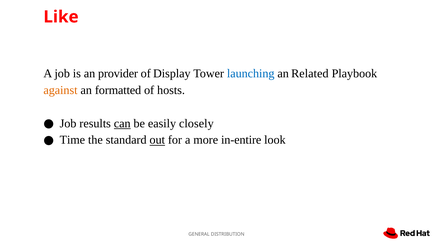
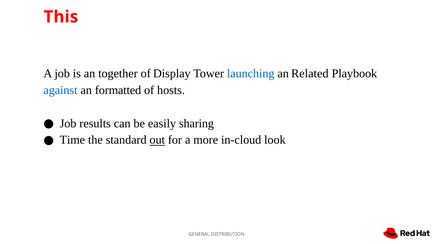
Like: Like -> This
provider: provider -> together
against colour: orange -> blue
can underline: present -> none
closely: closely -> sharing
in-entire: in-entire -> in-cloud
